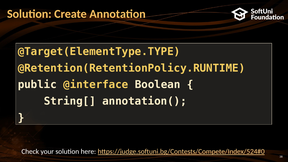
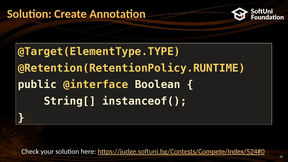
annotation(: annotation( -> instanceof(
